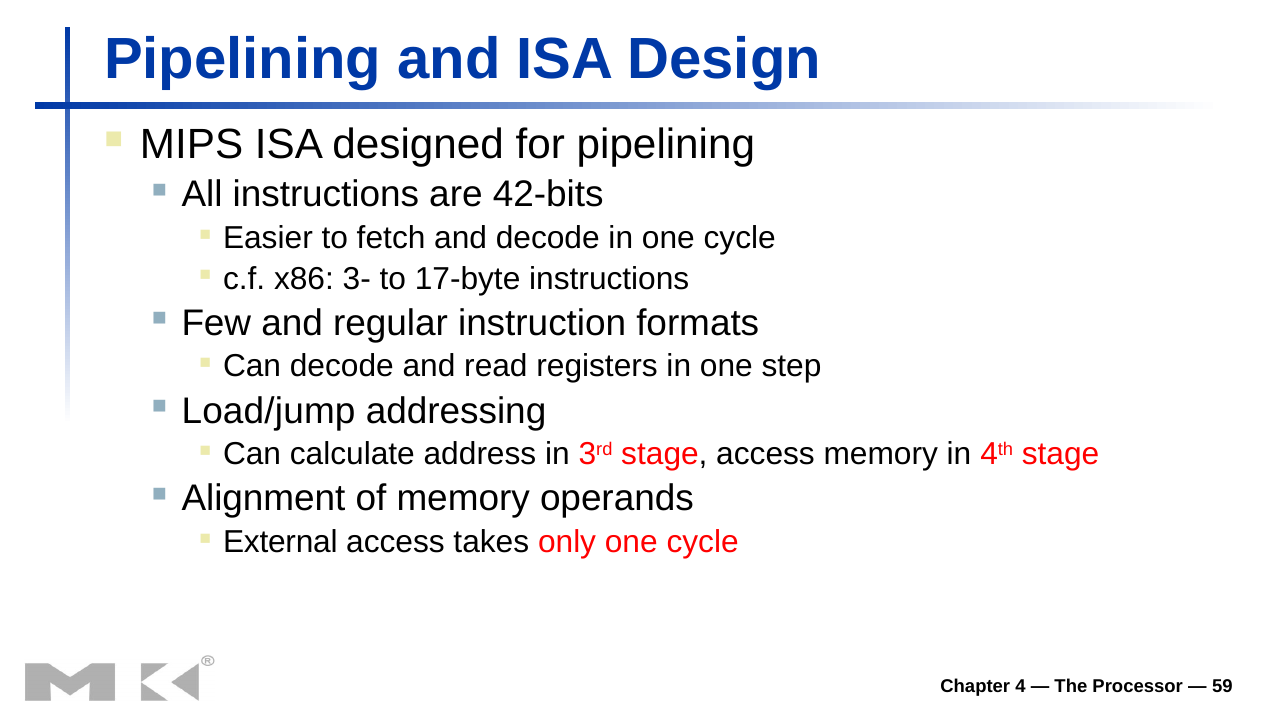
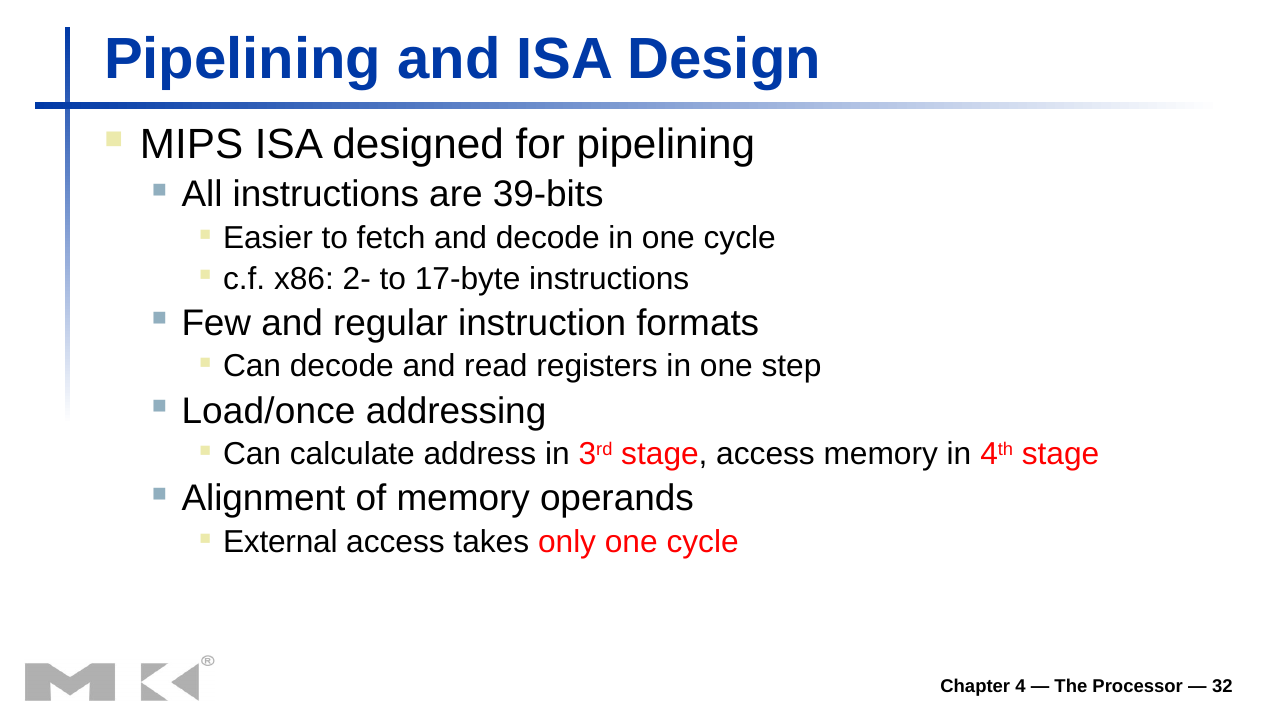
42-bits: 42-bits -> 39-bits
3-: 3- -> 2-
Load/jump: Load/jump -> Load/once
59: 59 -> 32
